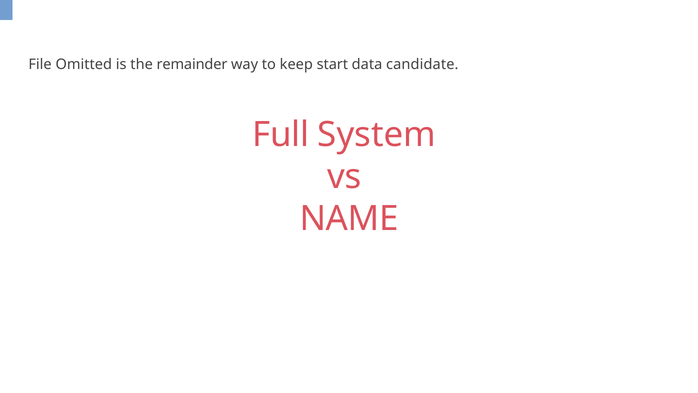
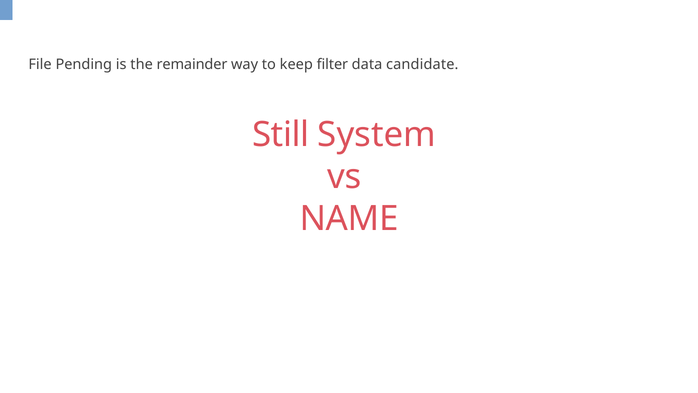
Omitted: Omitted -> Pending
start: start -> filter
Full: Full -> Still
